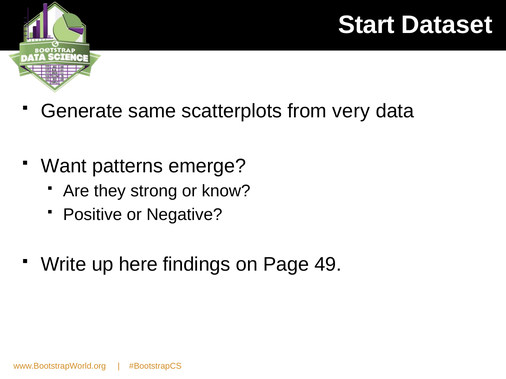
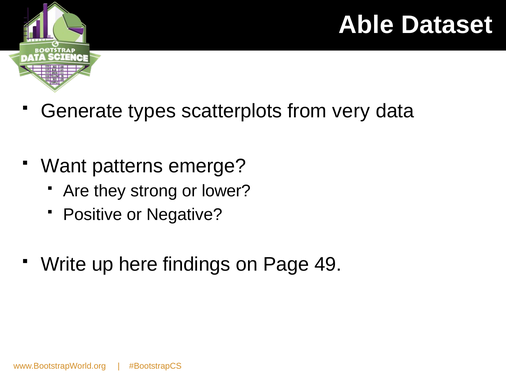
Start: Start -> Able
same: same -> types
know: know -> lower
